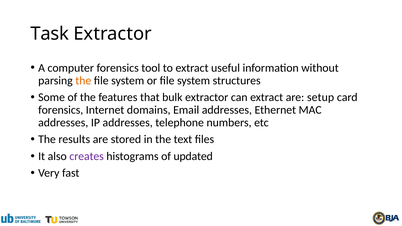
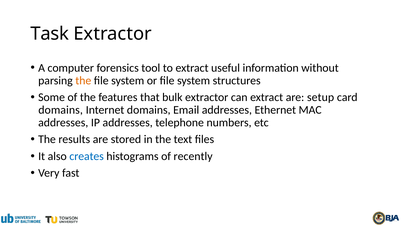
forensics at (61, 110): forensics -> domains
creates colour: purple -> blue
updated: updated -> recently
